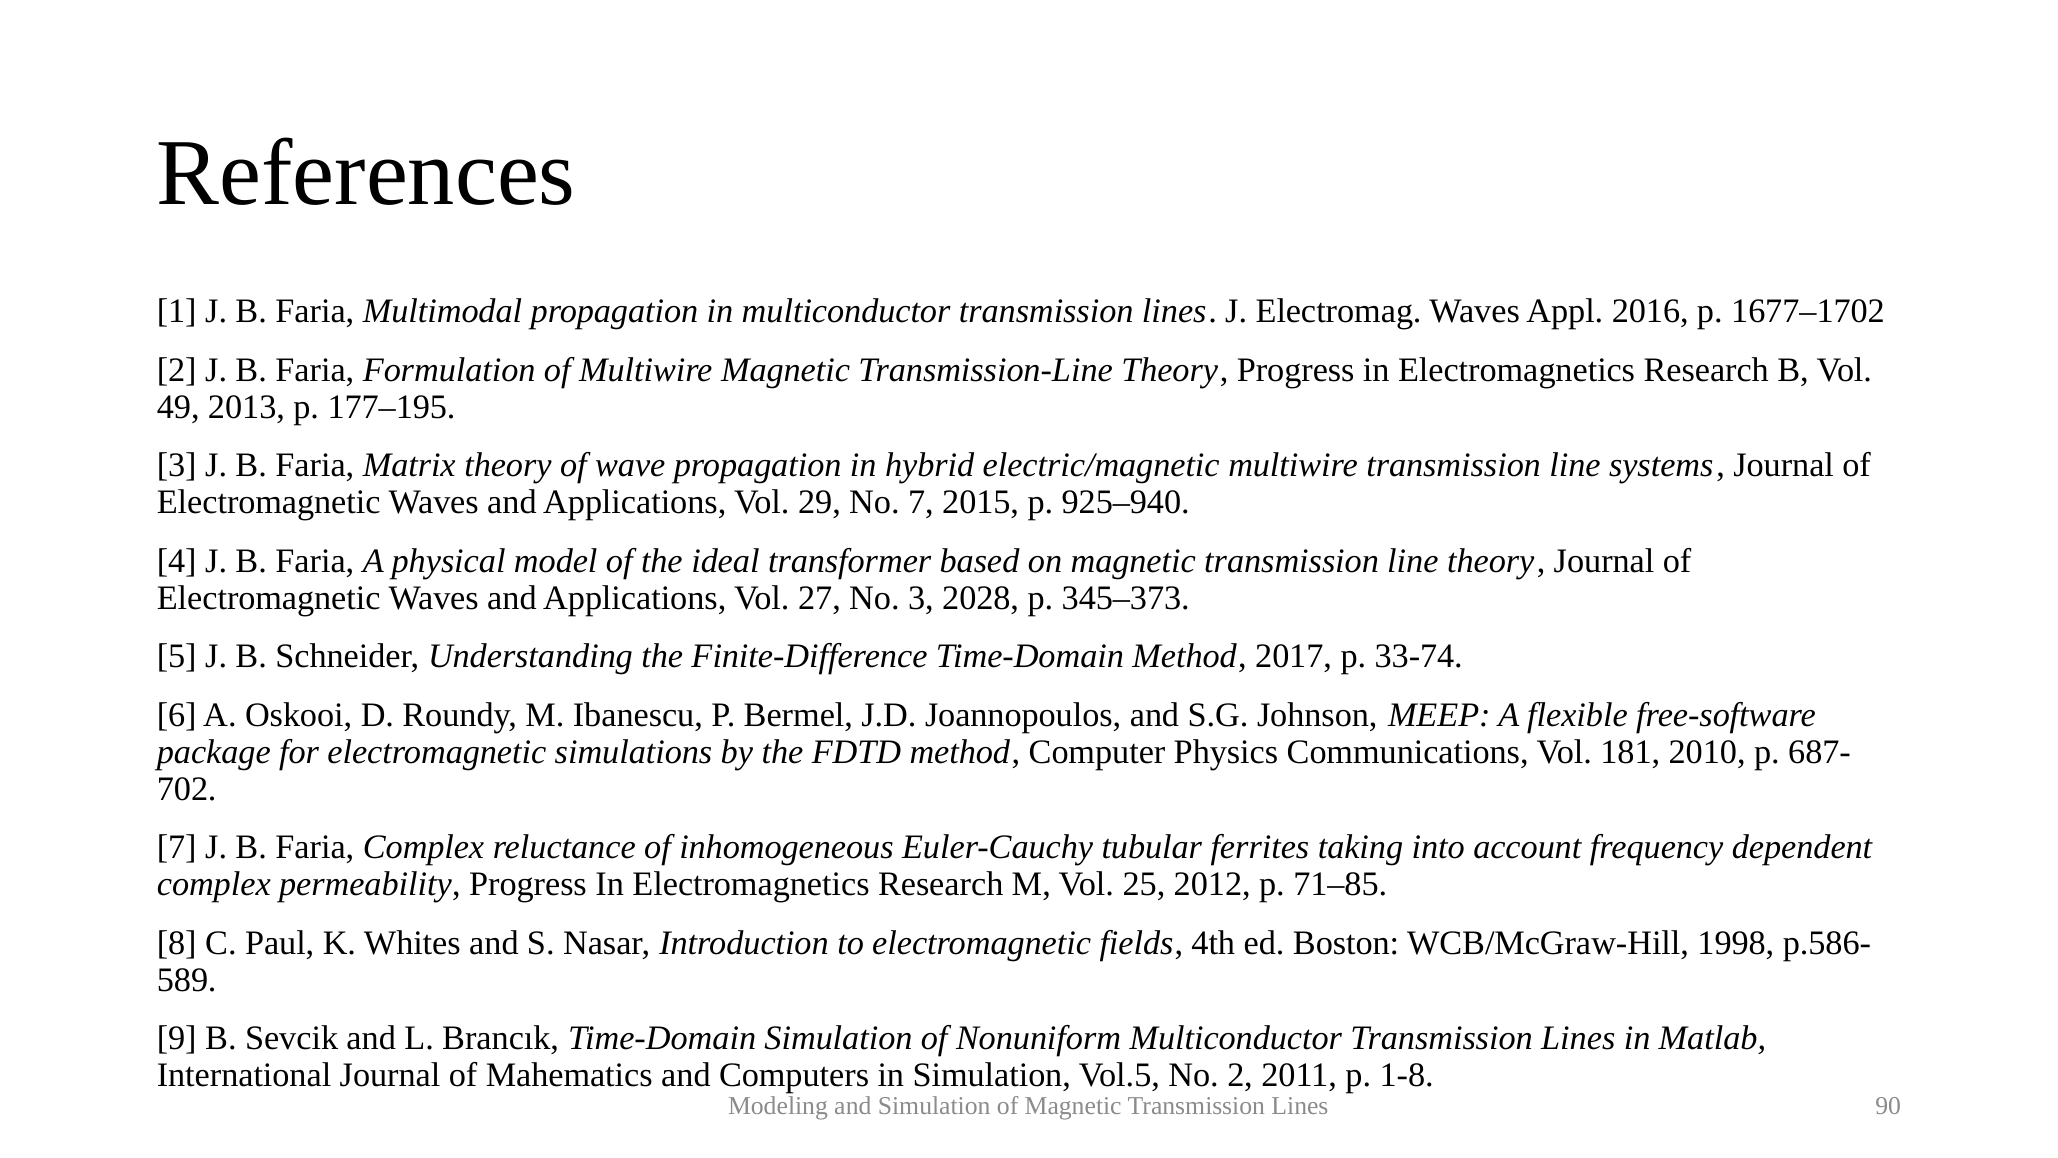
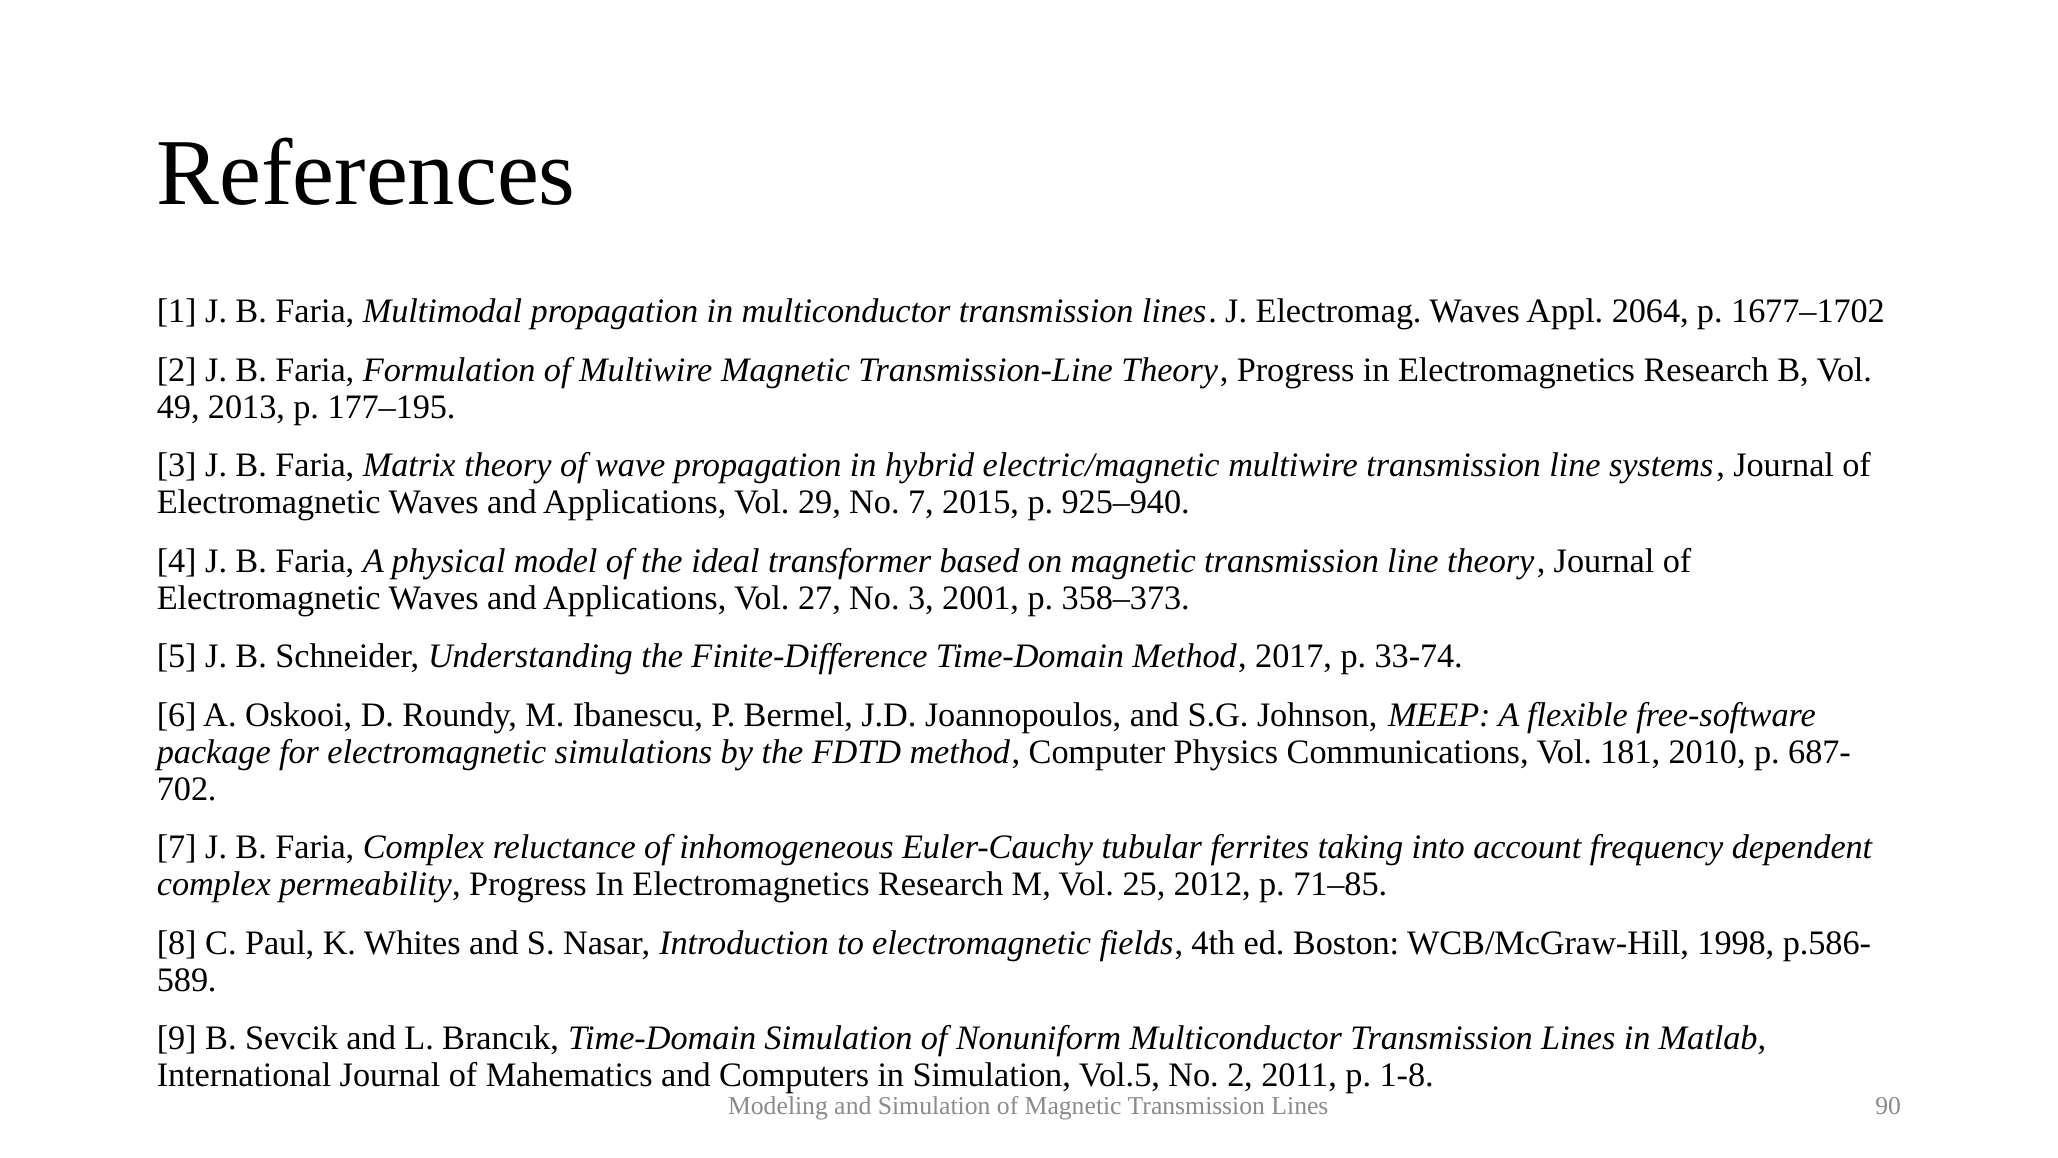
2016: 2016 -> 2064
2028: 2028 -> 2001
345–373: 345–373 -> 358–373
